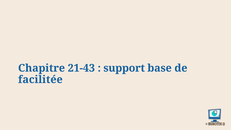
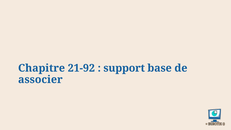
21-43: 21-43 -> 21-92
facilitée: facilitée -> associer
